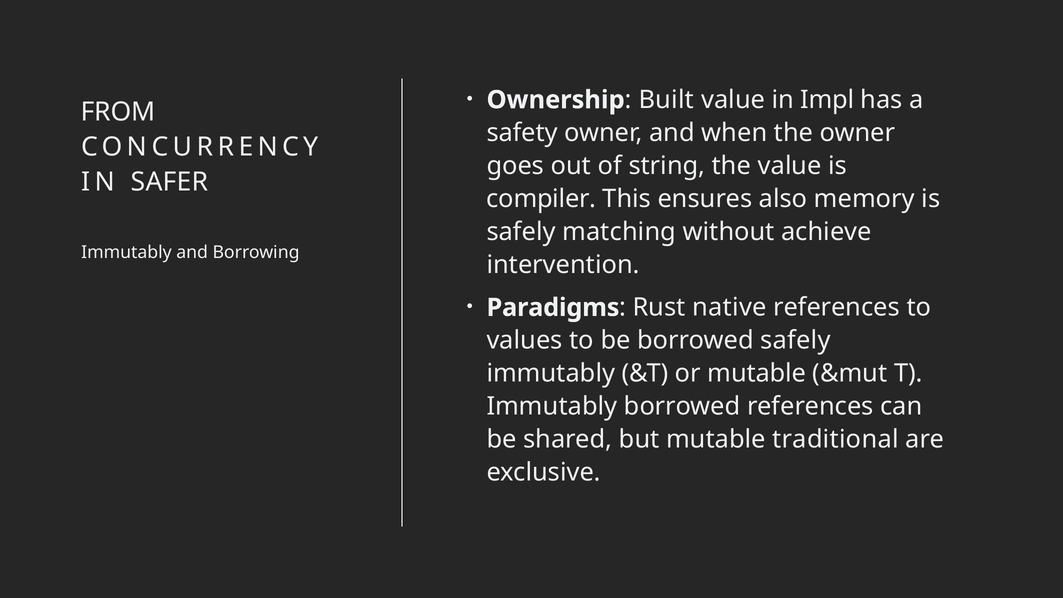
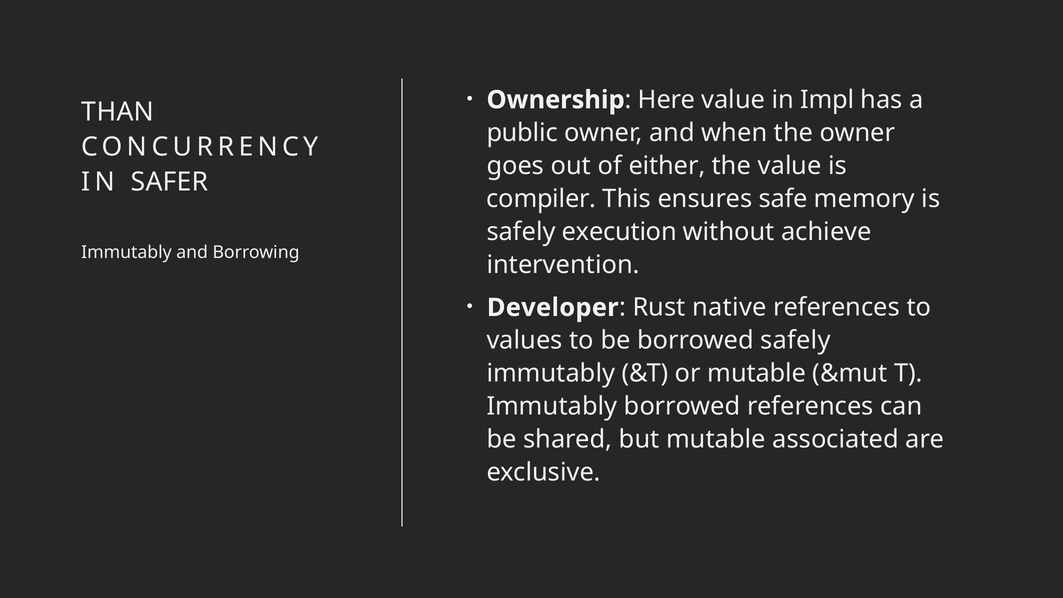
Built: Built -> Here
FROM: FROM -> THAN
safety: safety -> public
string: string -> either
also: also -> safe
matching: matching -> execution
Paradigms: Paradigms -> Developer
traditional: traditional -> associated
